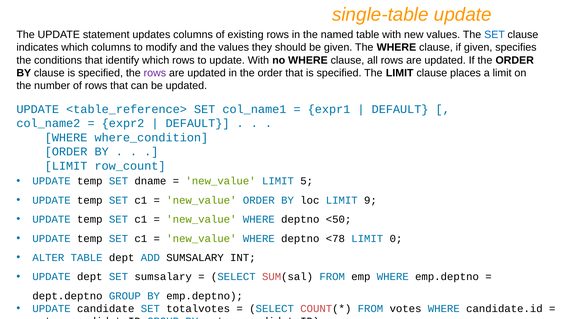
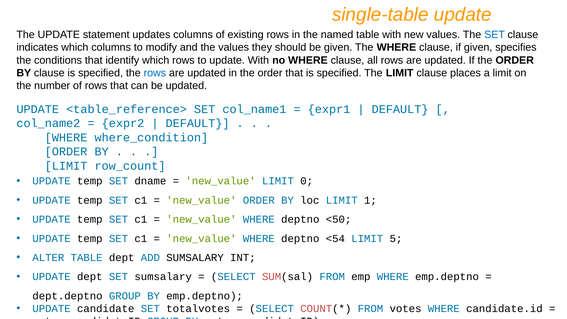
rows at (155, 73) colour: purple -> blue
5: 5 -> 0
9: 9 -> 1
<78: <78 -> <54
0: 0 -> 5
